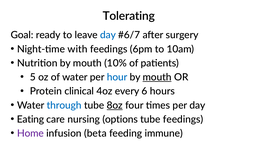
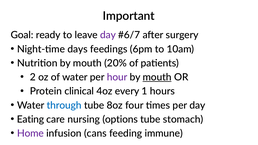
Tolerating: Tolerating -> Important
day at (108, 35) colour: blue -> purple
with: with -> days
10%: 10% -> 20%
5: 5 -> 2
hour colour: blue -> purple
6: 6 -> 1
8oz underline: present -> none
tube feedings: feedings -> stomach
beta: beta -> cans
